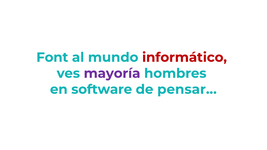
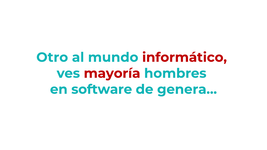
Font: Font -> Otro
mayoría colour: purple -> red
pensar: pensar -> genera
